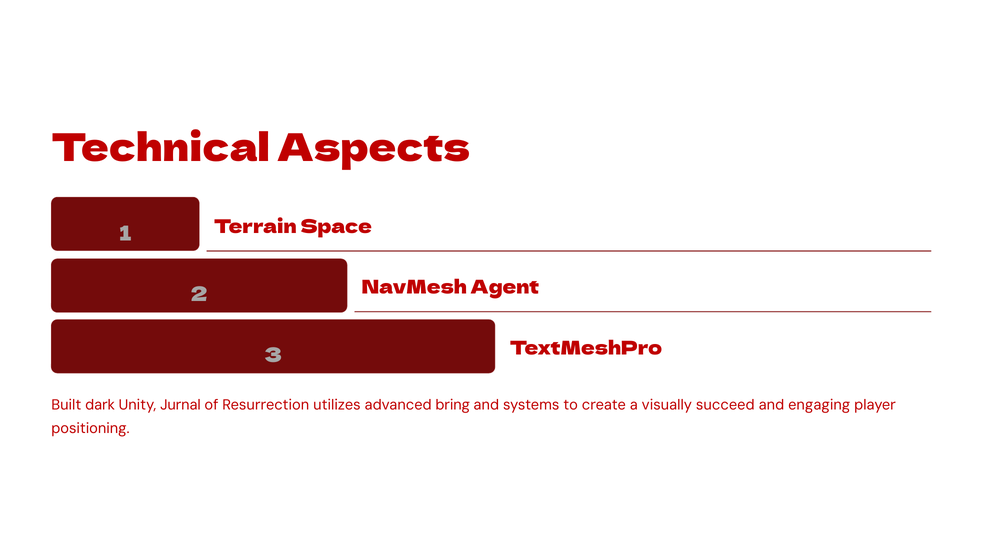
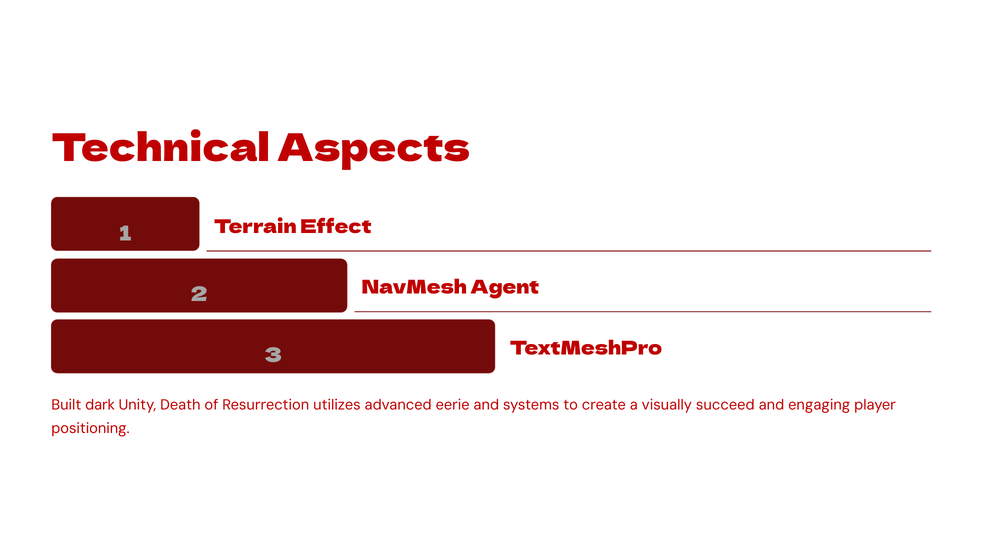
Space: Space -> Effect
Jurnal: Jurnal -> Death
bring: bring -> eerie
